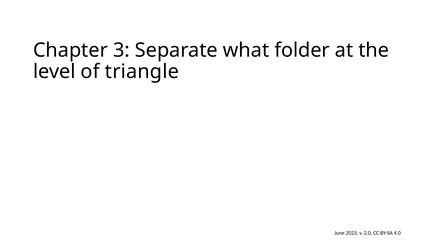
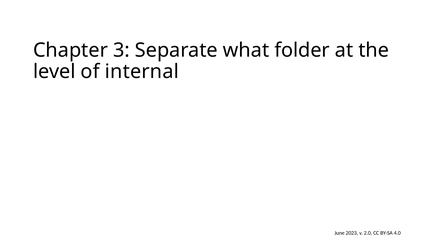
triangle: triangle -> internal
